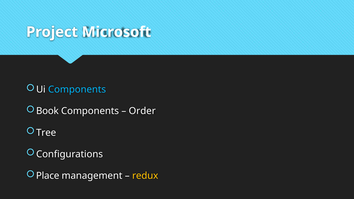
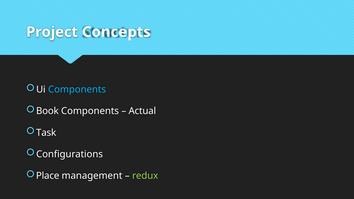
Microsoft: Microsoft -> Concepts
Order: Order -> Actual
Tree: Tree -> Task
redux colour: yellow -> light green
